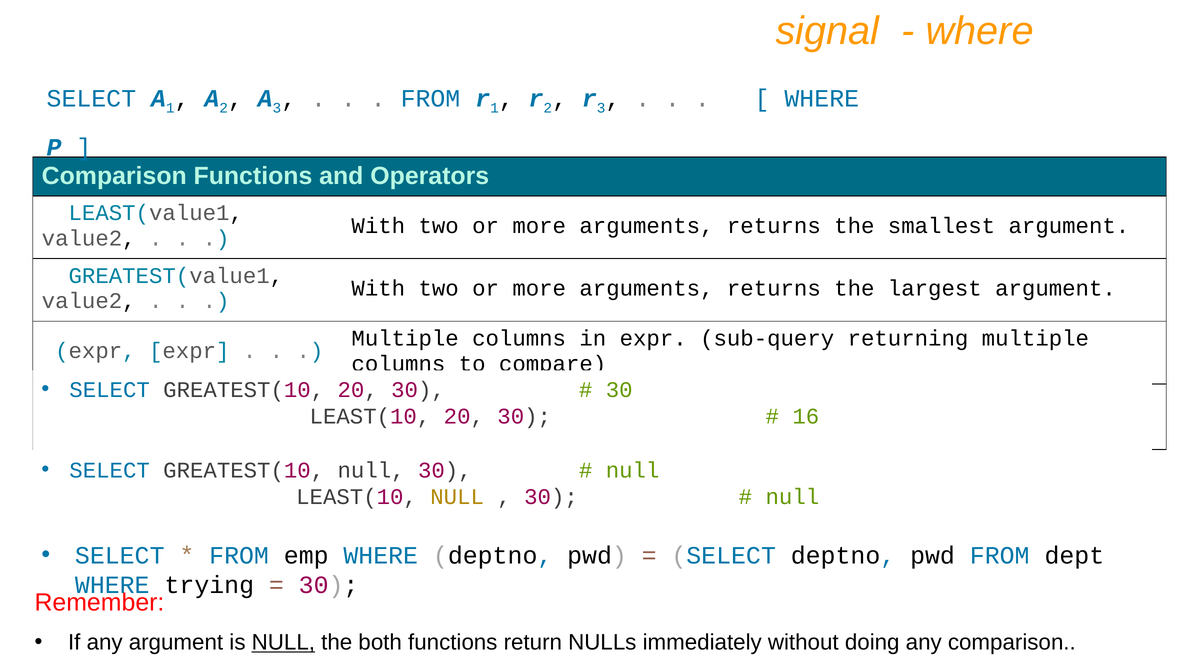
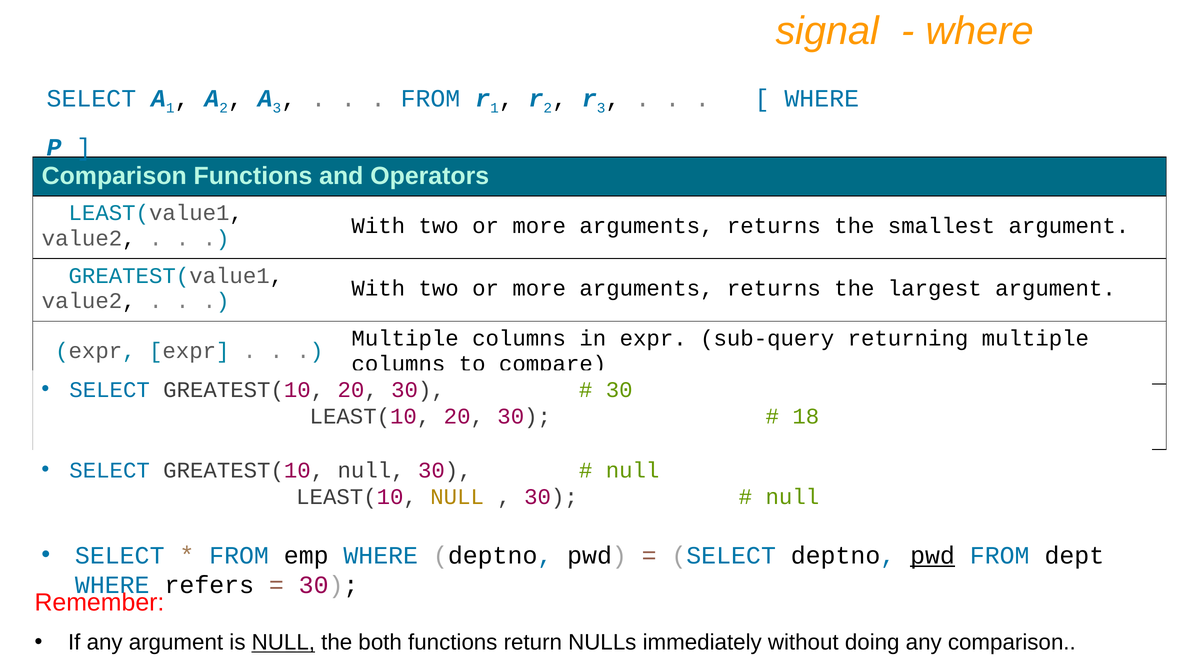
16: 16 -> 18
pwd at (932, 555) underline: none -> present
trying: trying -> refers
